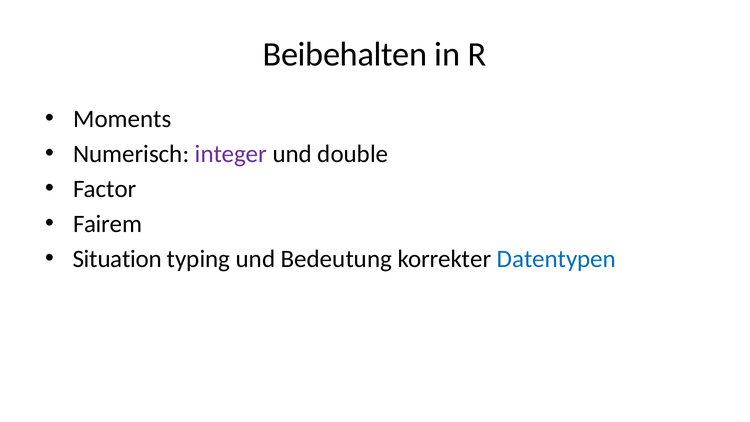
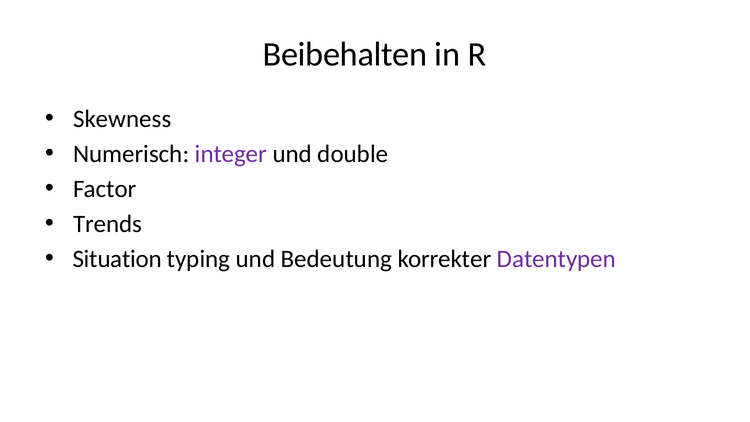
Moments: Moments -> Skewness
Fairem: Fairem -> Trends
Datentypen colour: blue -> purple
